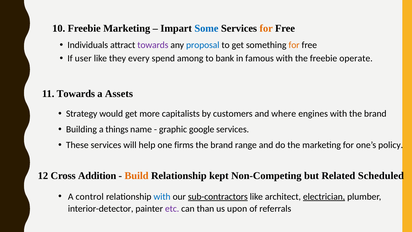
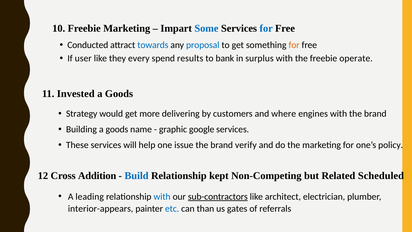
for at (266, 28) colour: orange -> blue
Individuals: Individuals -> Conducted
towards at (153, 45) colour: purple -> blue
among: among -> results
famous: famous -> surplus
11 Towards: Towards -> Invested
Assets at (119, 94): Assets -> Goods
capitalists: capitalists -> delivering
Building a things: things -> goods
firms: firms -> issue
range: range -> verify
Build colour: orange -> blue
control: control -> leading
electrician underline: present -> none
interior-detector: interior-detector -> interior-appears
etc colour: purple -> blue
upon: upon -> gates
